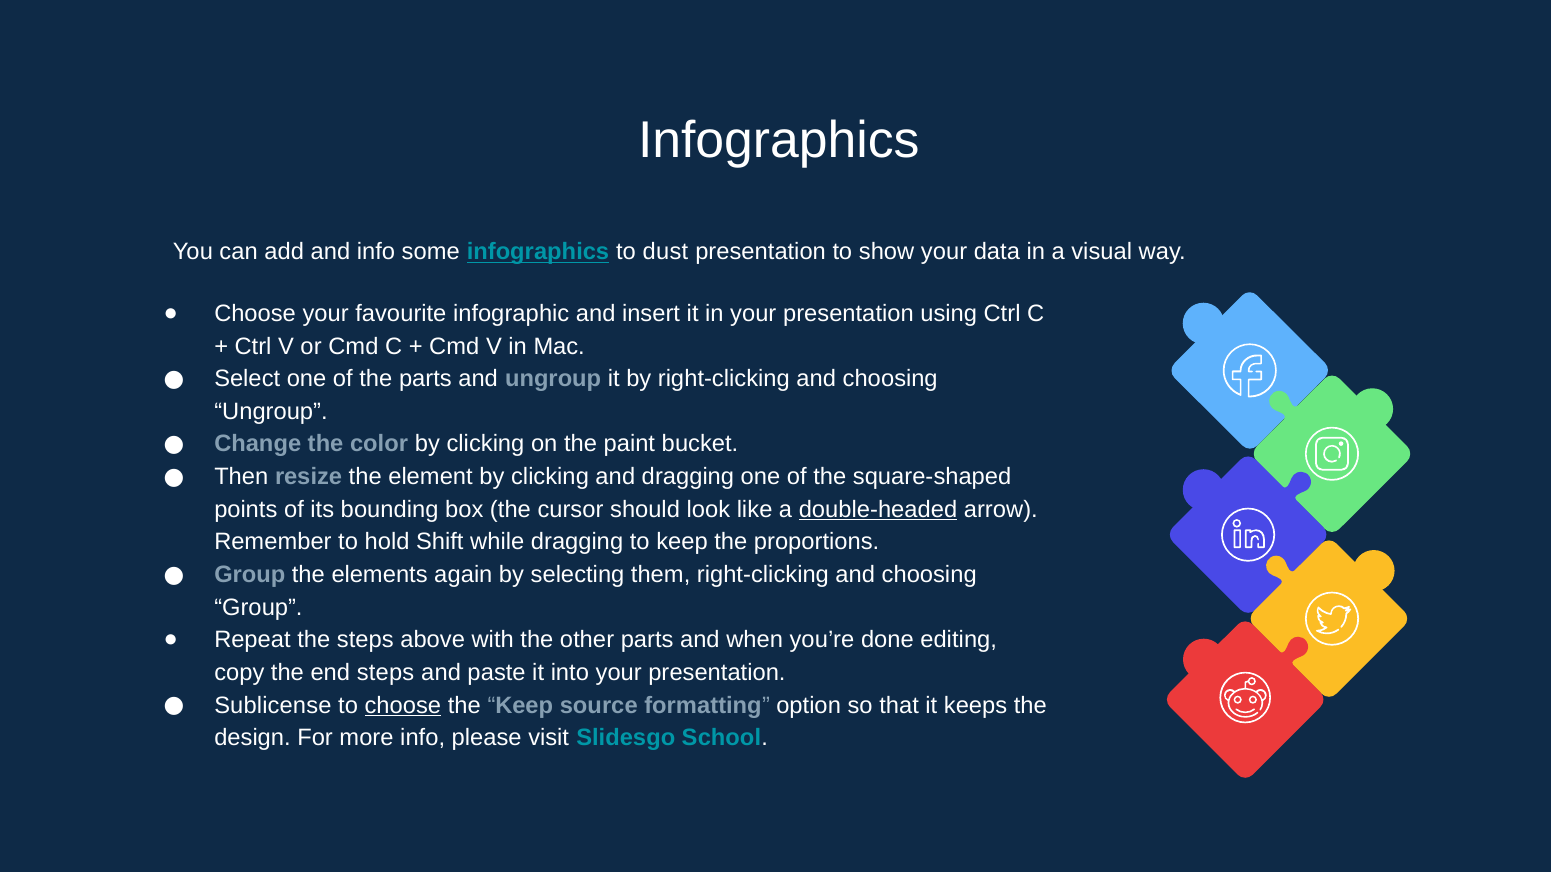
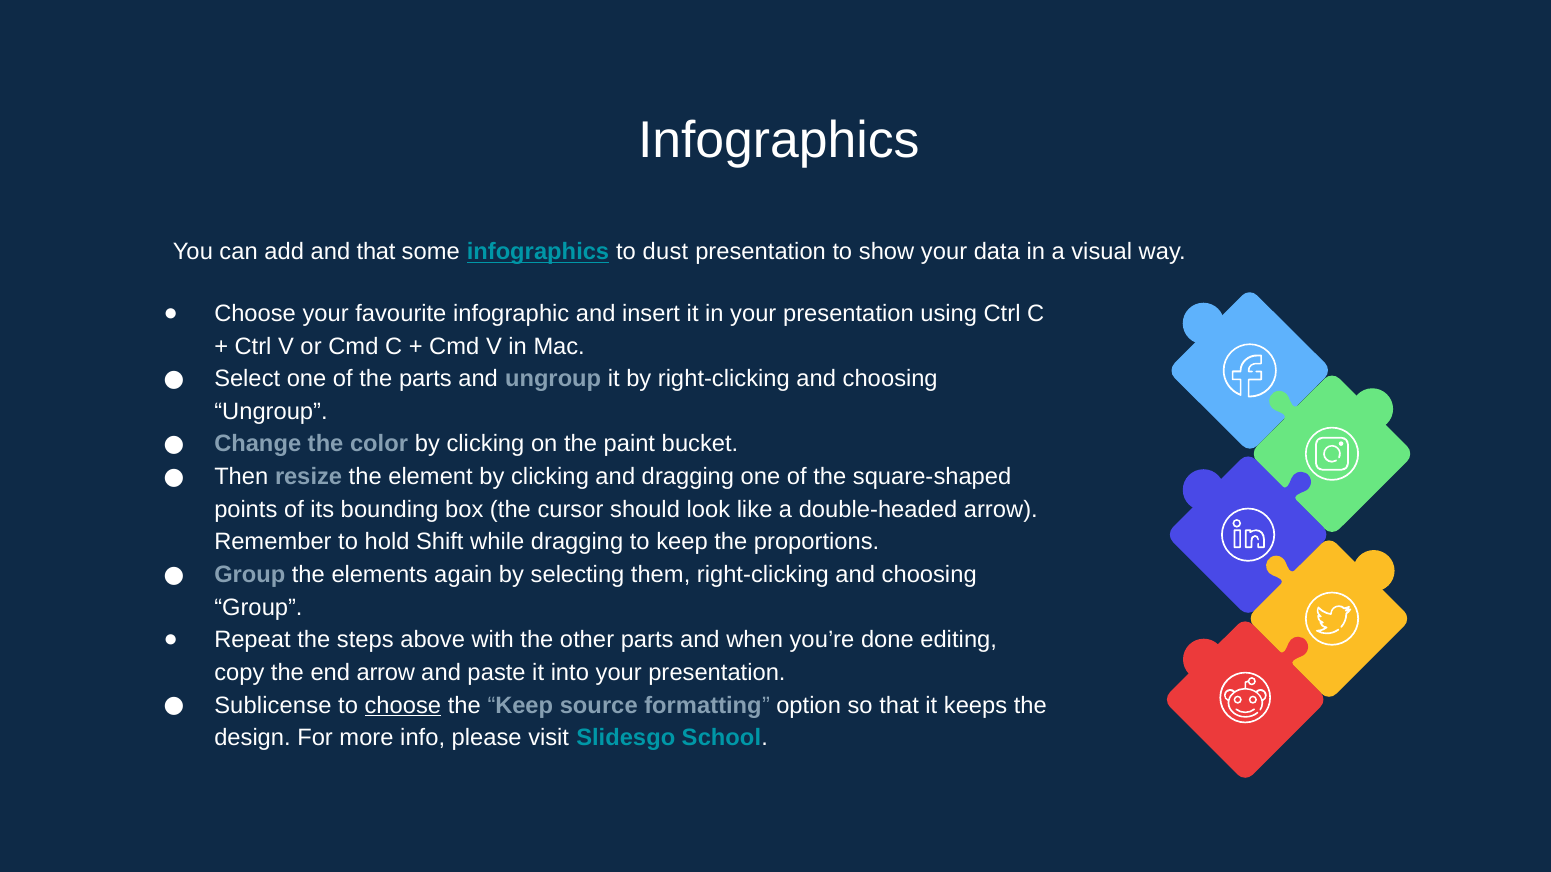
and info: info -> that
double-headed underline: present -> none
end steps: steps -> arrow
